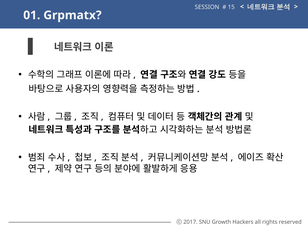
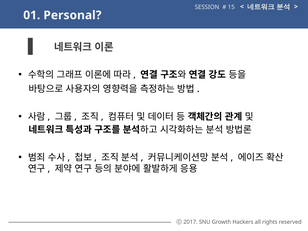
Grpmatx: Grpmatx -> Personal
